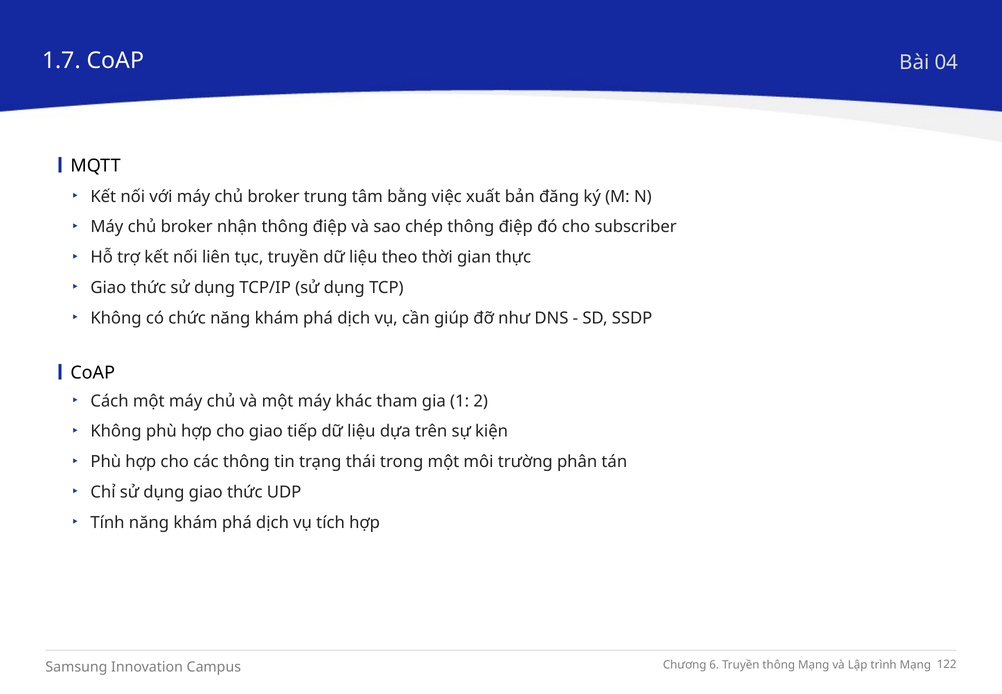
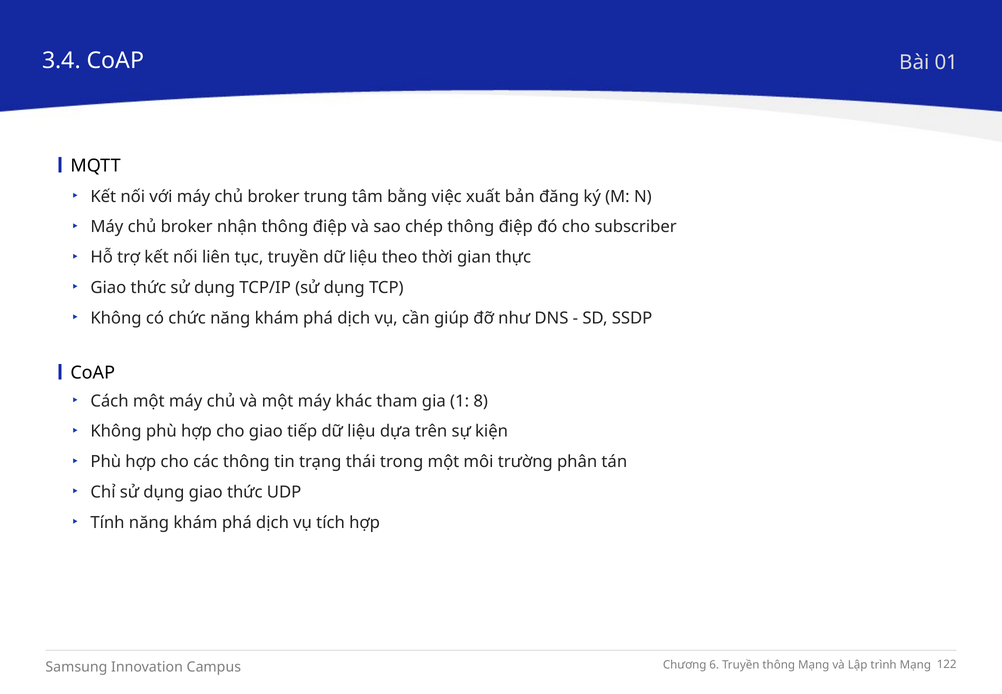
1.7: 1.7 -> 3.4
04: 04 -> 01
2: 2 -> 8
